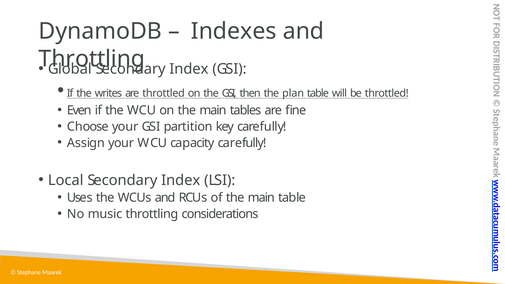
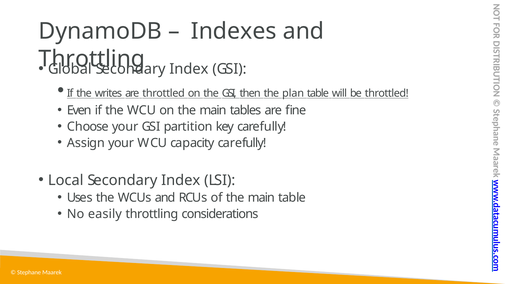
music: music -> easily
